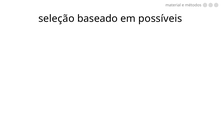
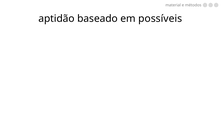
seleção: seleção -> aptidão
